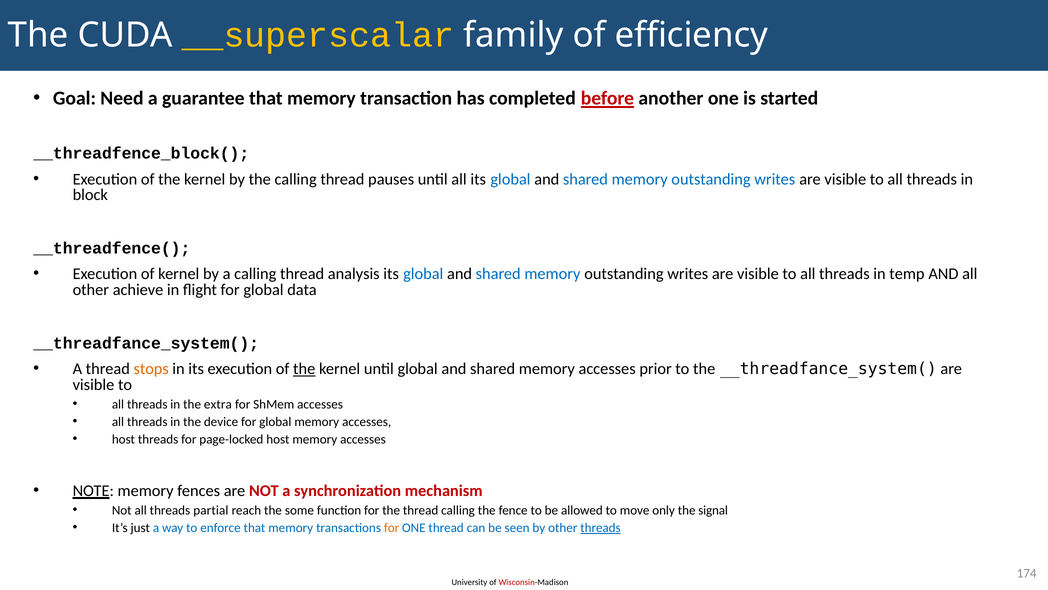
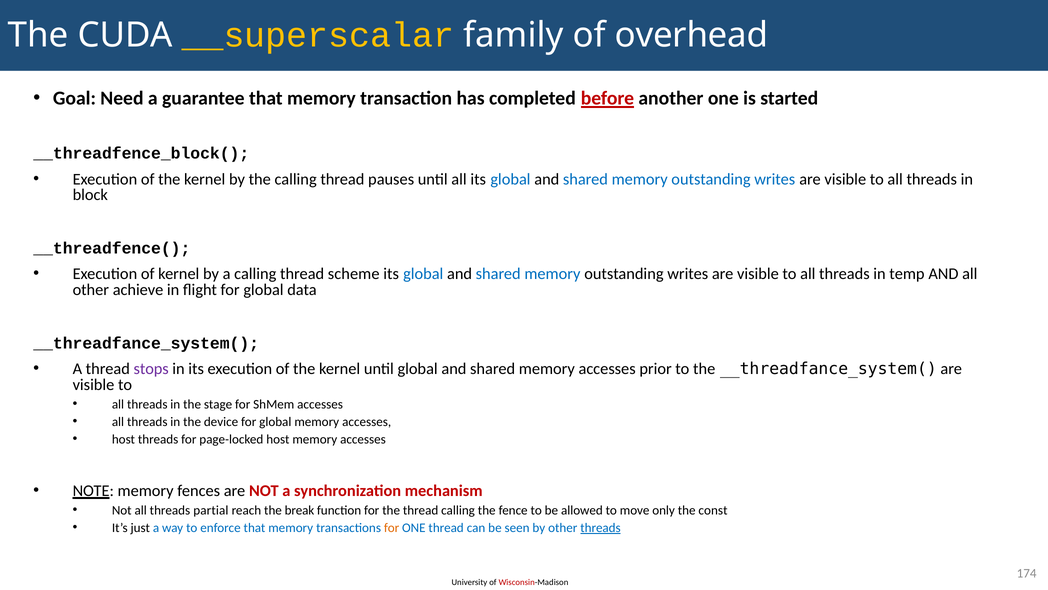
efficiency: efficiency -> overhead
analysis: analysis -> scheme
stops colour: orange -> purple
the at (304, 369) underline: present -> none
extra: extra -> stage
some: some -> break
signal: signal -> const
